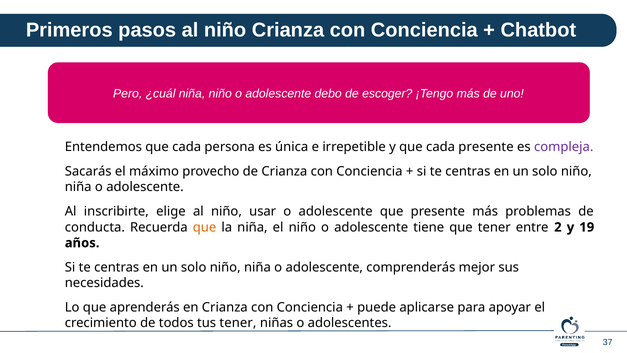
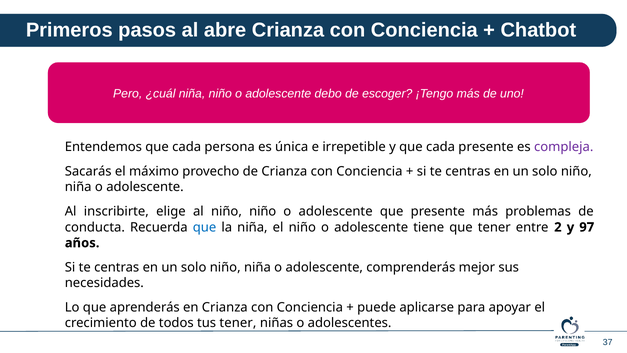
pasos al niño: niño -> abre
niño usar: usar -> niño
que at (205, 227) colour: orange -> blue
19: 19 -> 97
